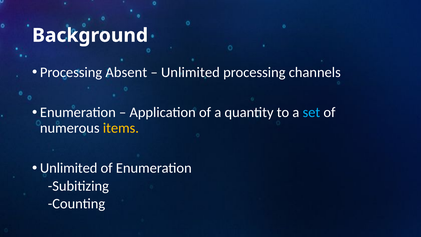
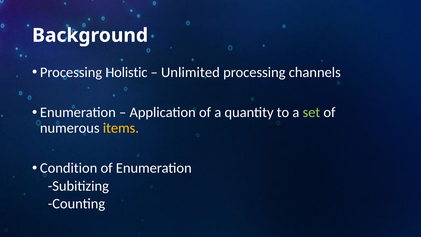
Absent: Absent -> Holistic
set colour: light blue -> light green
Unlimited at (69, 168): Unlimited -> Condition
